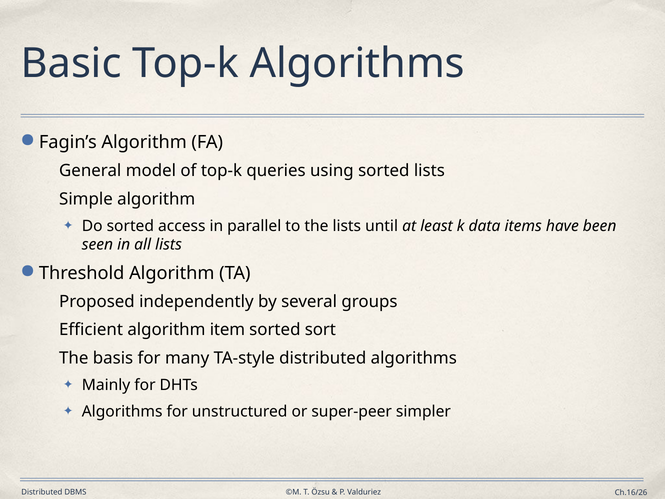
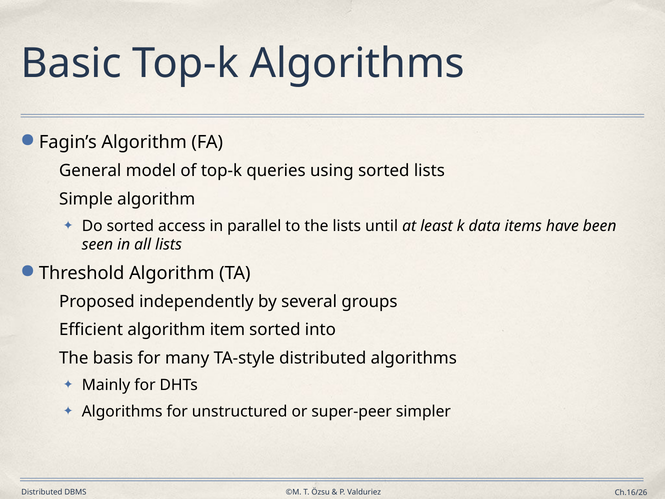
sort: sort -> into
